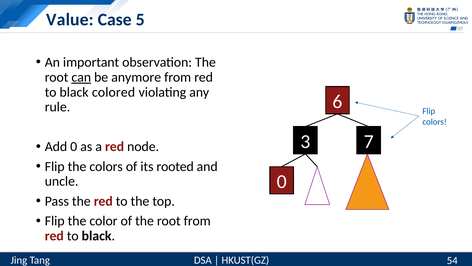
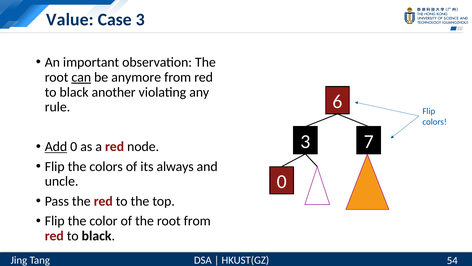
Case 5: 5 -> 3
colored: colored -> another
Add underline: none -> present
rooted: rooted -> always
